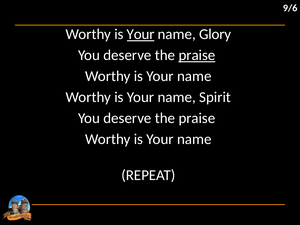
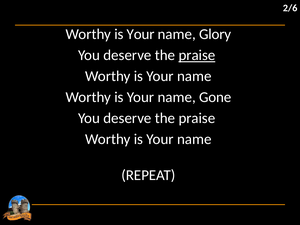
9/6: 9/6 -> 2/6
Your at (141, 34) underline: present -> none
Spirit: Spirit -> Gone
